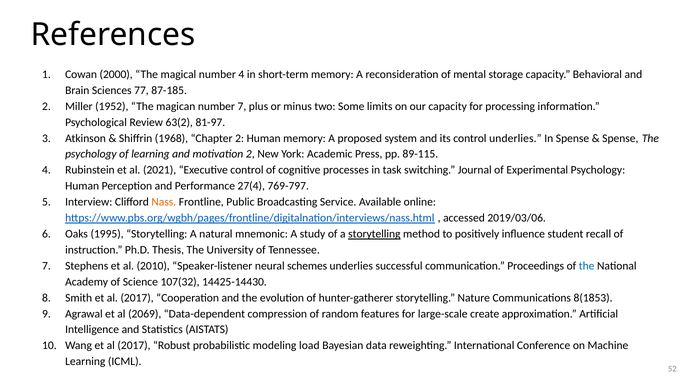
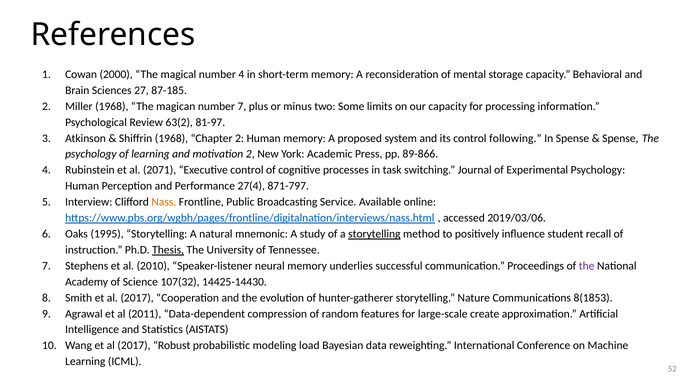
77: 77 -> 27
Miller 1952: 1952 -> 1968
control underlies: underlies -> following
89-115: 89-115 -> 89-866
2021: 2021 -> 2071
769-797: 769-797 -> 871-797
Thesis underline: none -> present
neural schemes: schemes -> memory
the at (587, 266) colour: blue -> purple
2069: 2069 -> 2011
